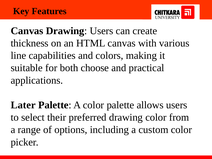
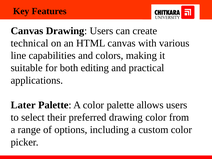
thickness: thickness -> technical
choose: choose -> editing
